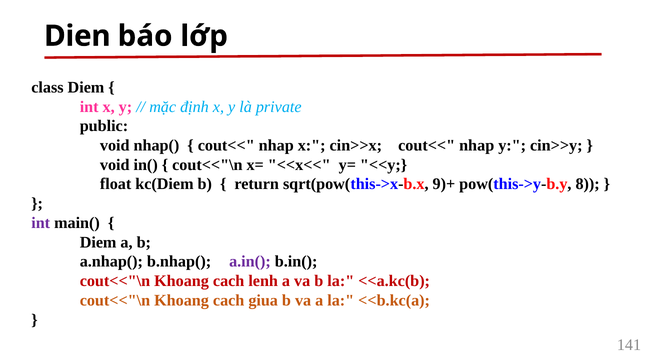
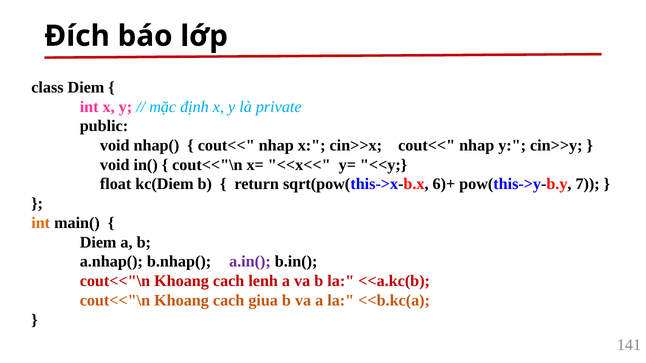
Dien: Dien -> Đích
9)+: 9)+ -> 6)+
8: 8 -> 7
int at (41, 223) colour: purple -> orange
